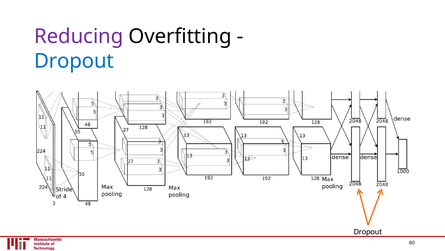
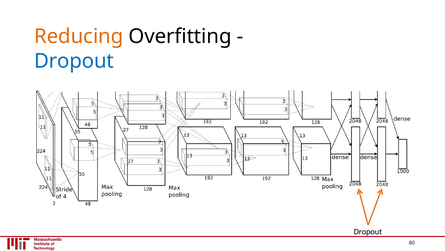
Reducing colour: purple -> orange
